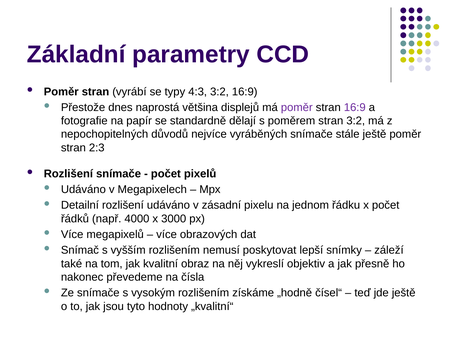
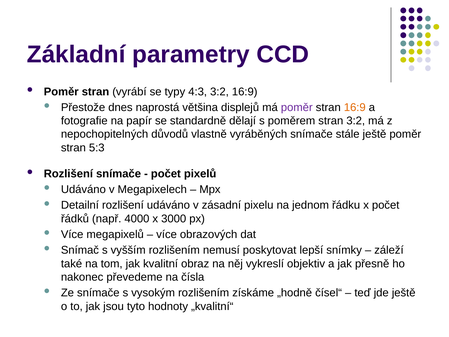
16:9 at (355, 107) colour: purple -> orange
nejvíce: nejvíce -> vlastně
2:3: 2:3 -> 5:3
